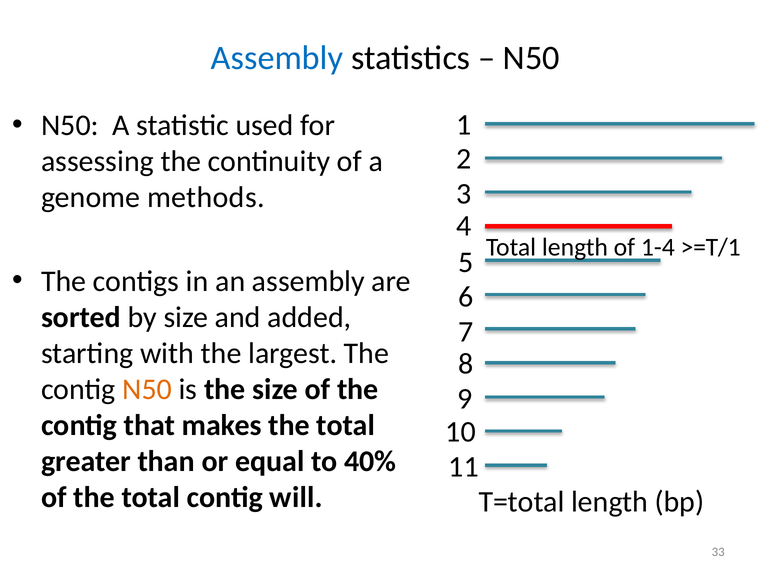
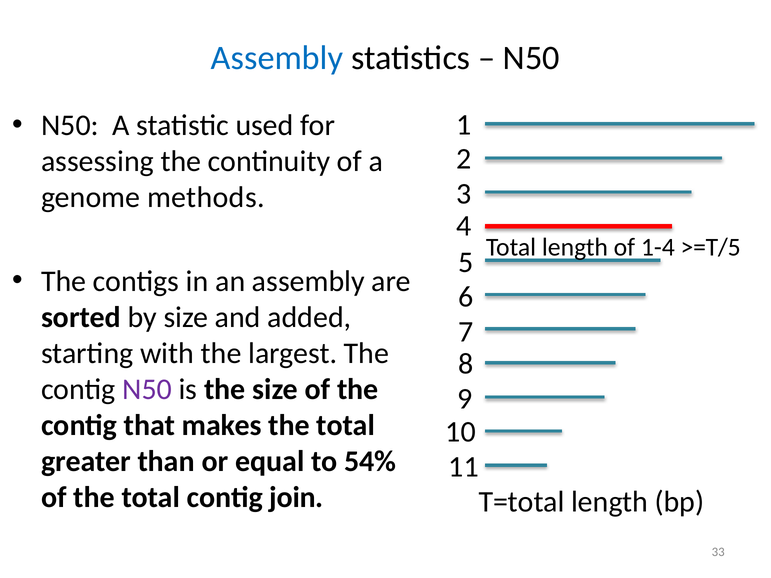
>=T/1: >=T/1 -> >=T/5
N50 at (147, 389) colour: orange -> purple
40%: 40% -> 54%
will: will -> join
